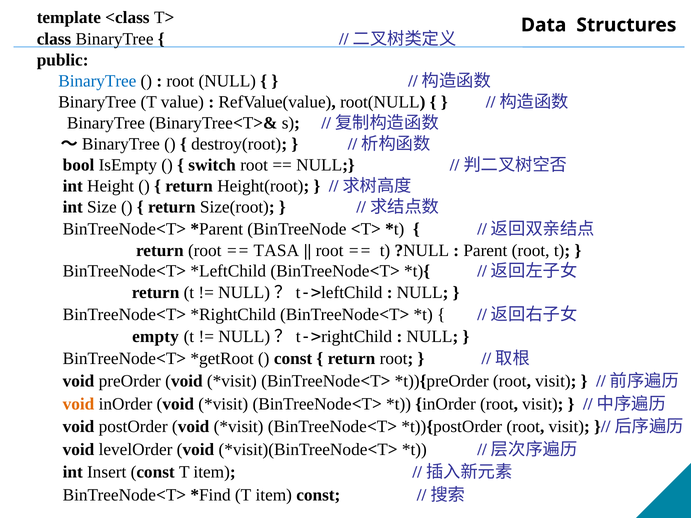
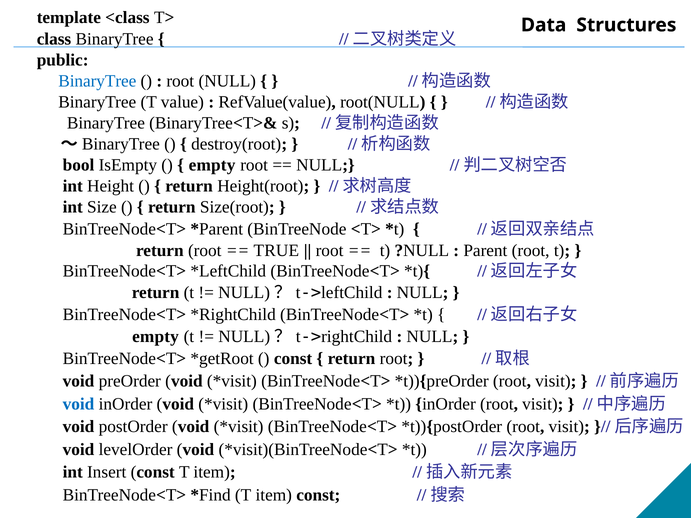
switch at (212, 165): switch -> empty
TASA: TASA -> TRUE
void at (79, 404) colour: orange -> blue
